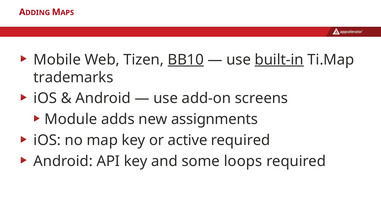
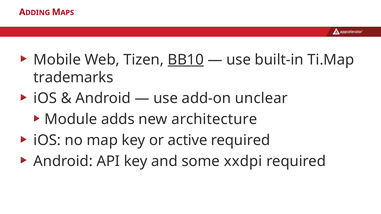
built-in underline: present -> none
screens: screens -> unclear
assignments: assignments -> architecture
loops: loops -> xxdpi
